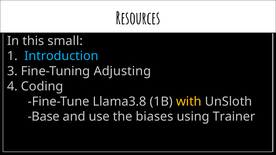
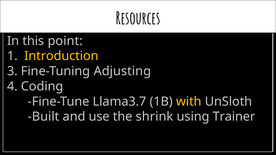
small: small -> point
Introduction colour: light blue -> yellow
Llama3.8: Llama3.8 -> Llama3.7
Base: Base -> Built
biases: biases -> shrink
